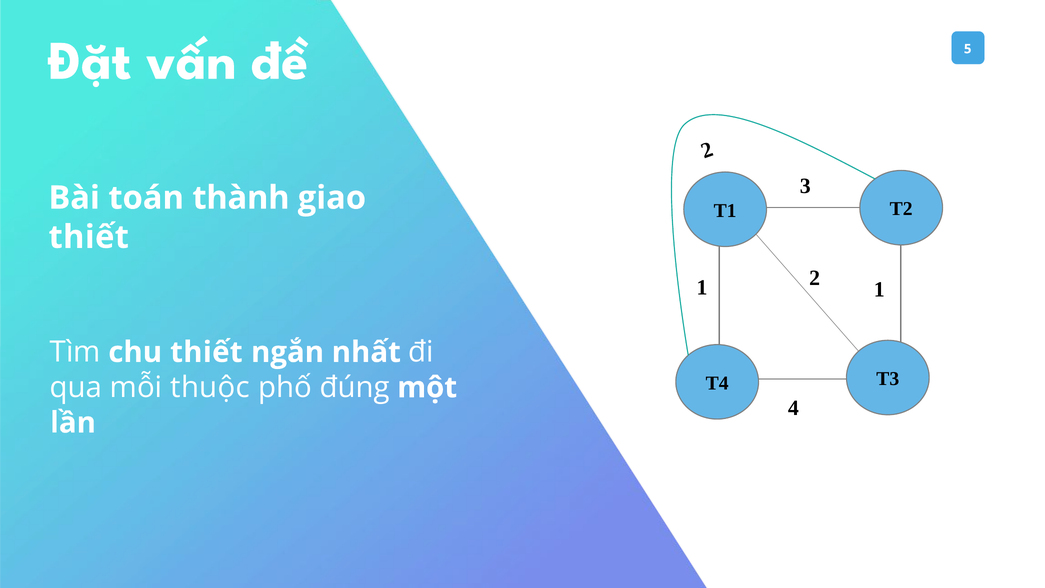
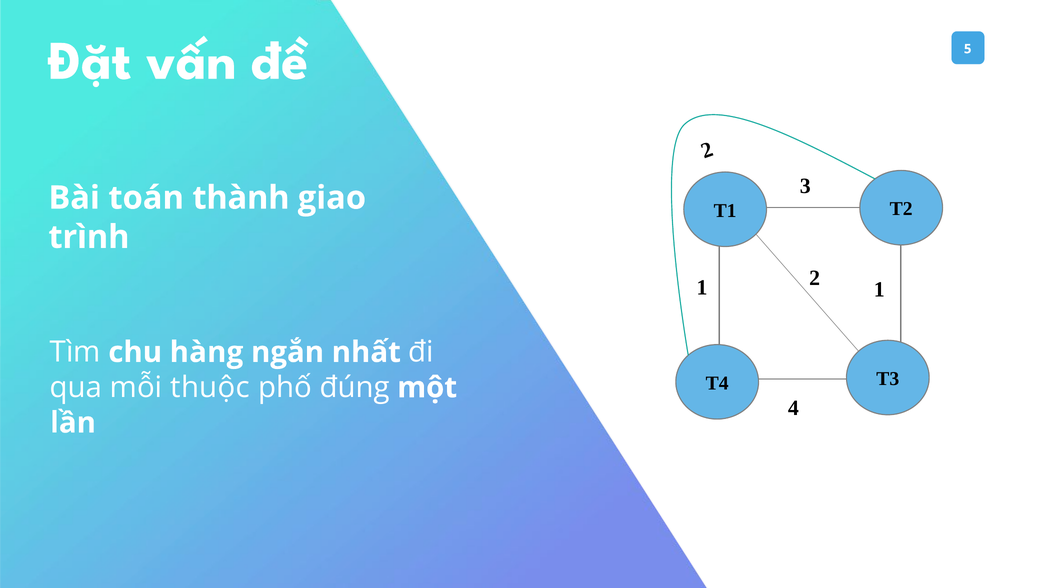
thiết at (89, 237): thiết -> trình
chu thiết: thiết -> hàng
